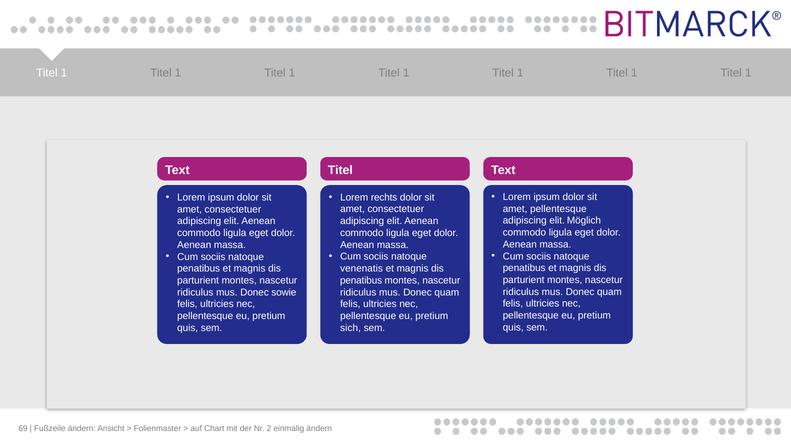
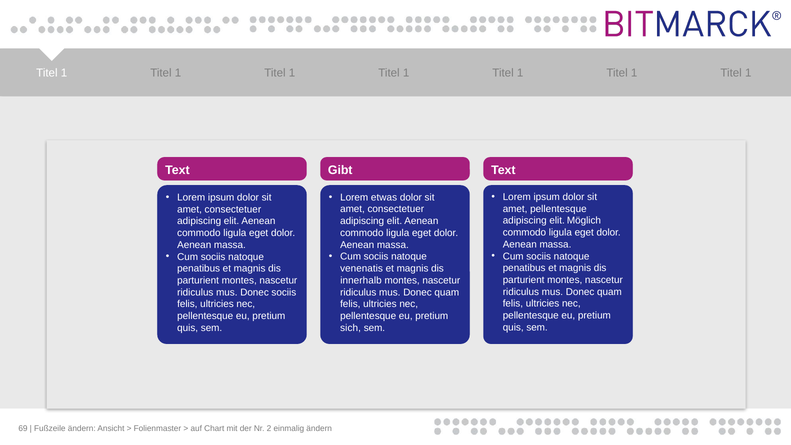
Text Titel: Titel -> Gibt
rechts: rechts -> etwas
penatibus at (361, 280): penatibus -> innerhalb
Donec sowie: sowie -> sociis
